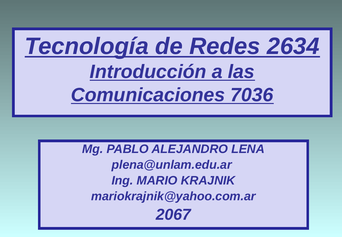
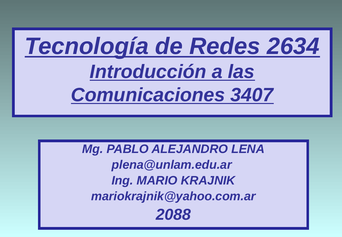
7036: 7036 -> 3407
2067: 2067 -> 2088
